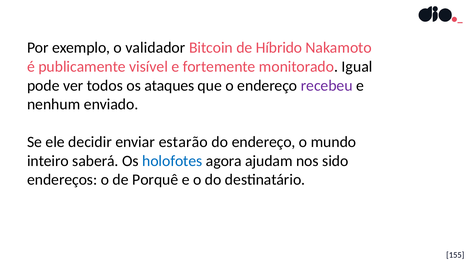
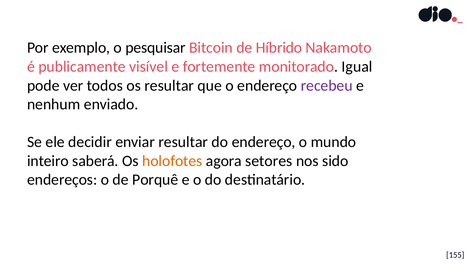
validador: validador -> pesquisar
os ataques: ataques -> resultar
enviar estarão: estarão -> resultar
holofotes colour: blue -> orange
ajudam: ajudam -> setores
